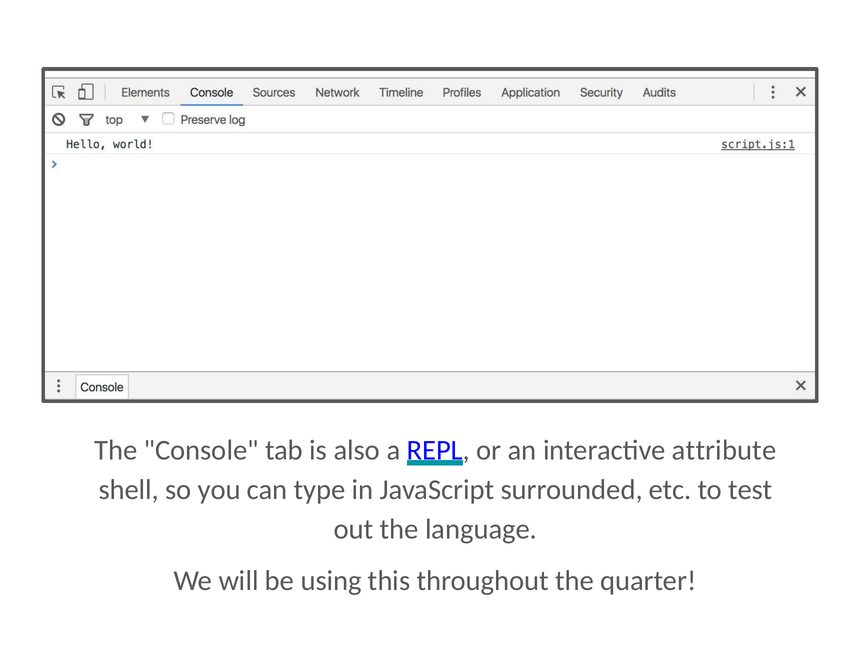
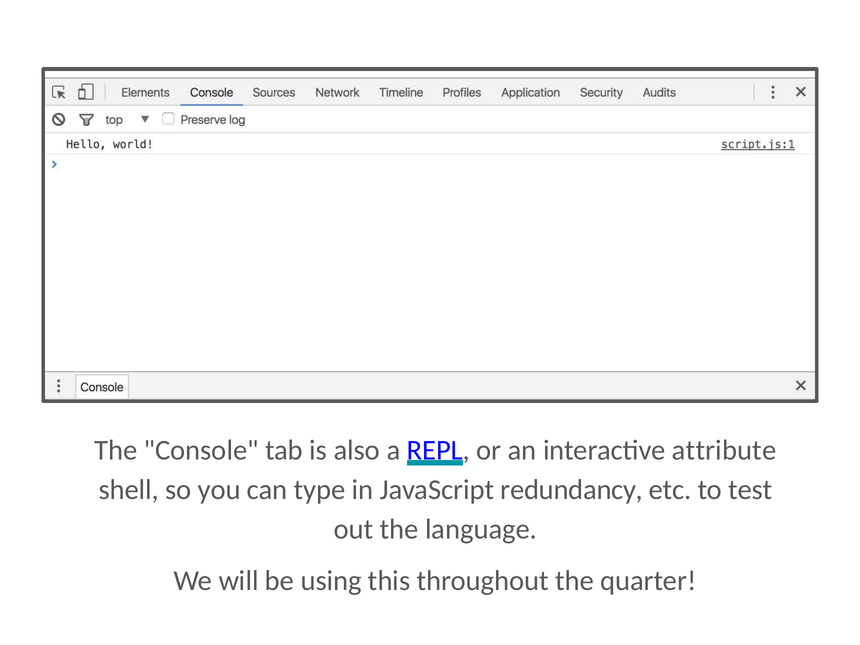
surrounded: surrounded -> redundancy
